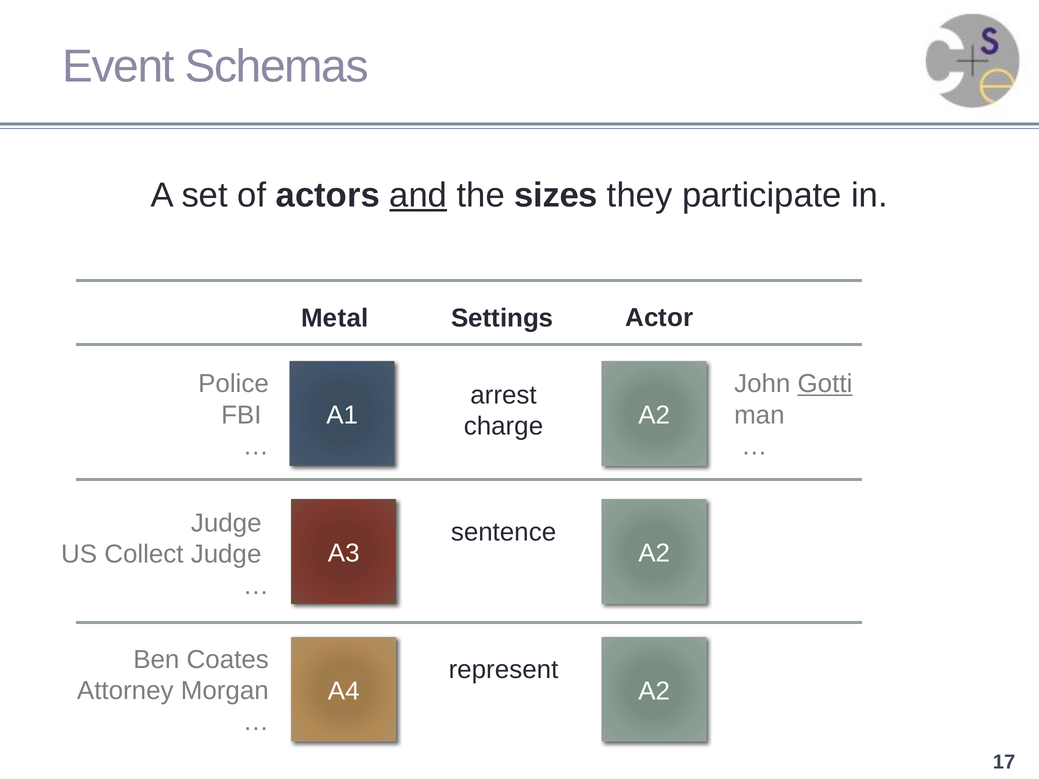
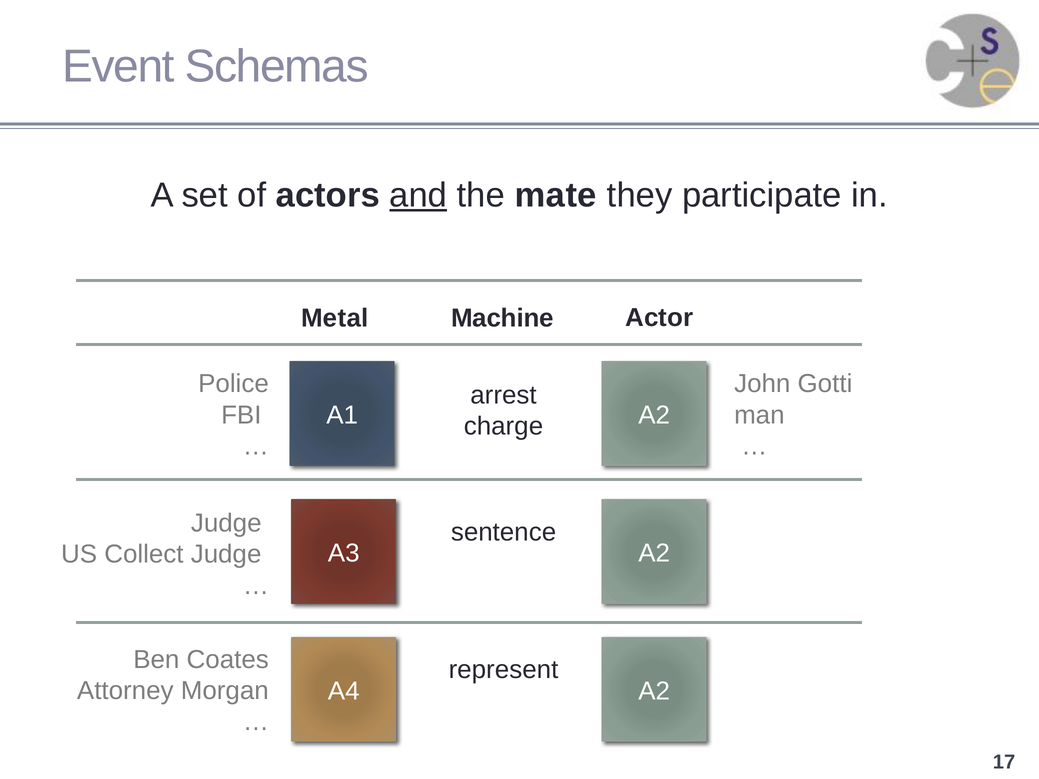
sizes: sizes -> mate
Settings: Settings -> Machine
Gotti underline: present -> none
